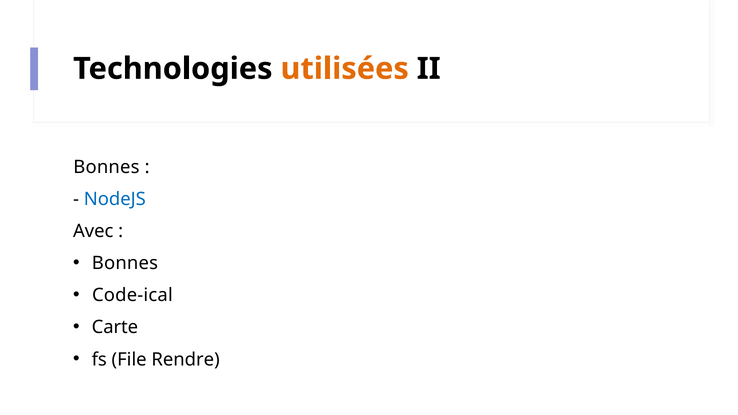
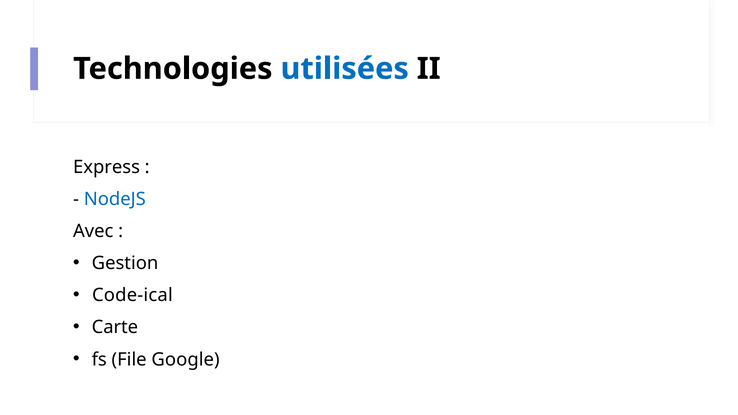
utilisées colour: orange -> blue
Bonnes at (106, 167): Bonnes -> Express
Bonnes at (125, 263): Bonnes -> Gestion
Rendre: Rendre -> Google
